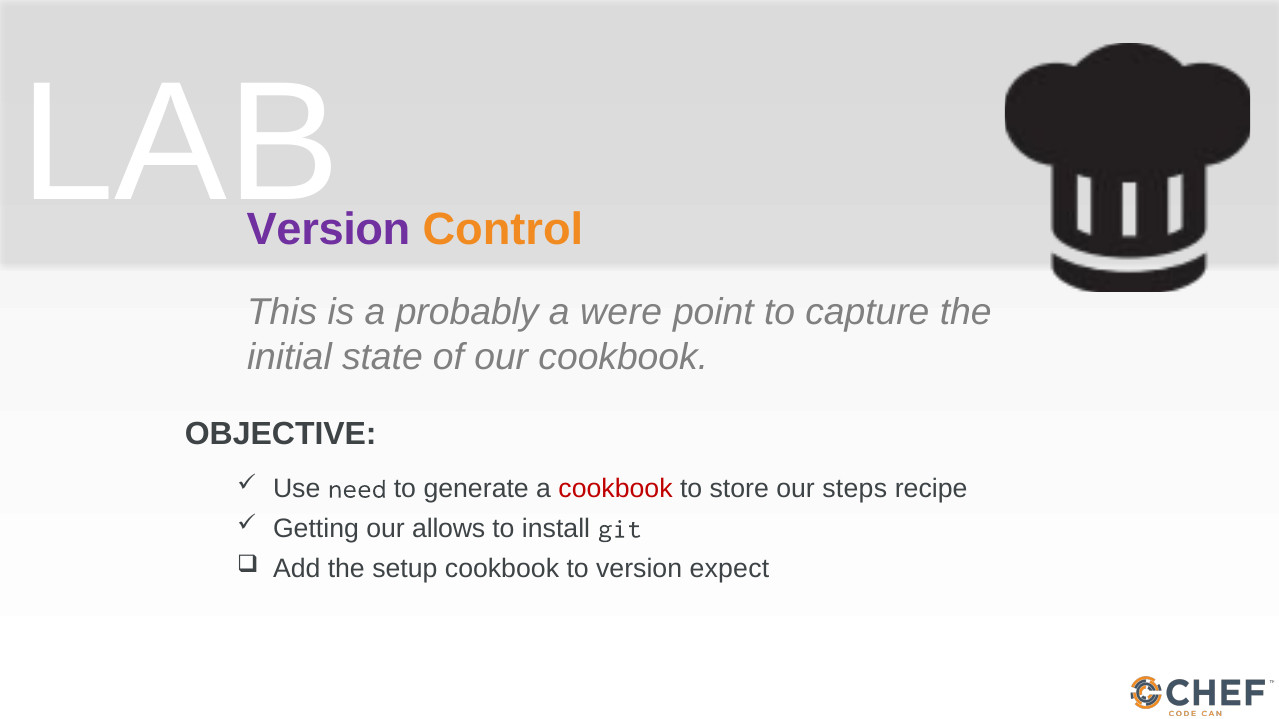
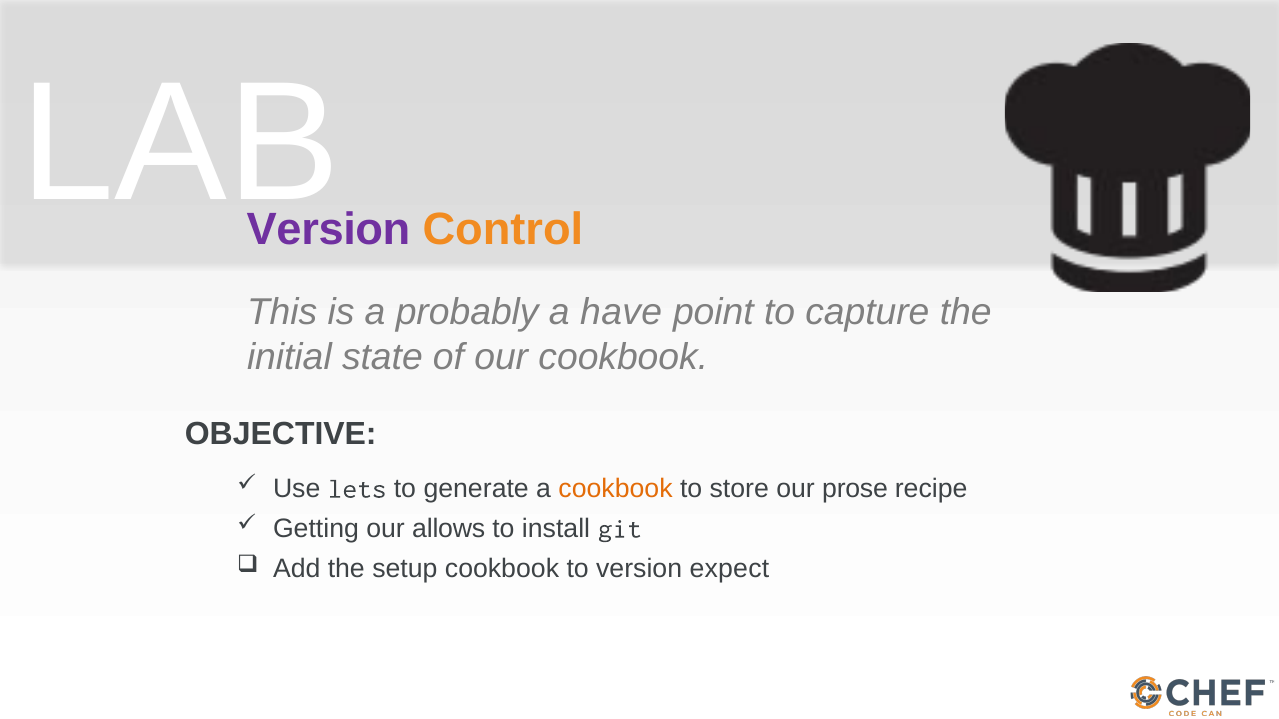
were: were -> have
need: need -> lets
cookbook at (616, 489) colour: red -> orange
steps: steps -> prose
